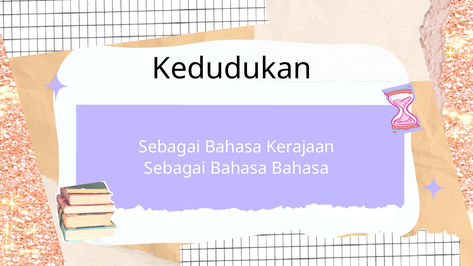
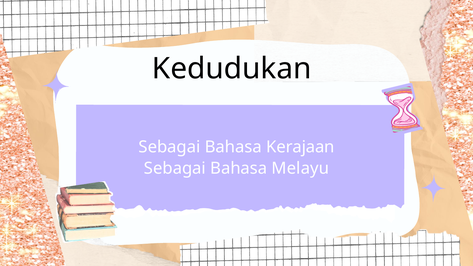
Bahasa Bahasa: Bahasa -> Melayu
